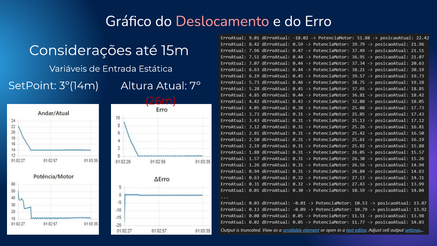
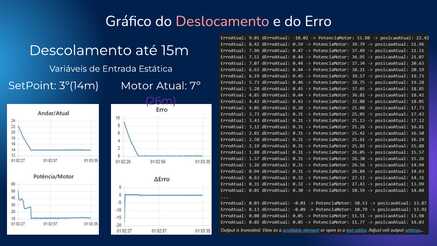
Considerações: Considerações -> Descolamento
Altura: Altura -> Motor
26m colour: red -> purple
